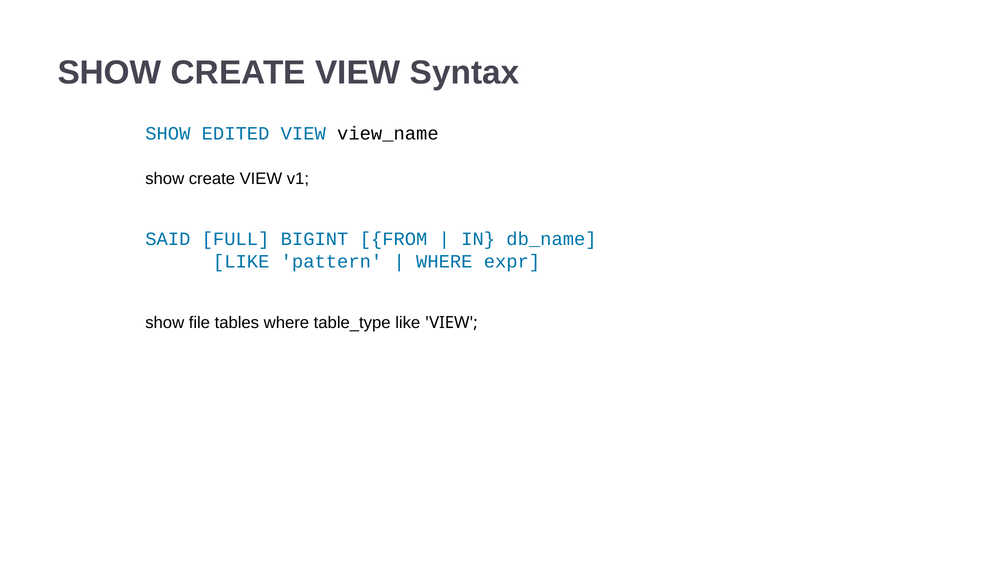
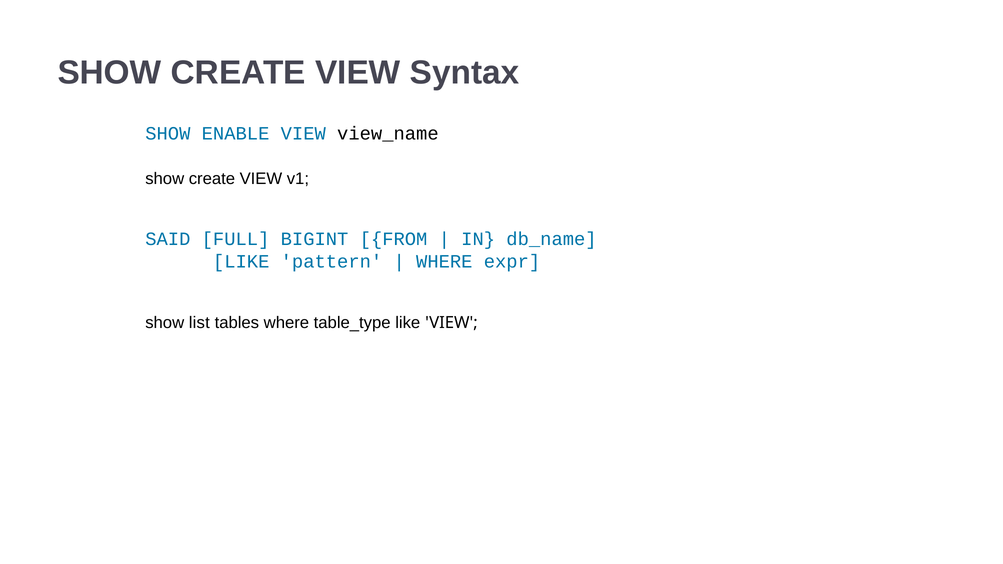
EDITED: EDITED -> ENABLE
file: file -> list
